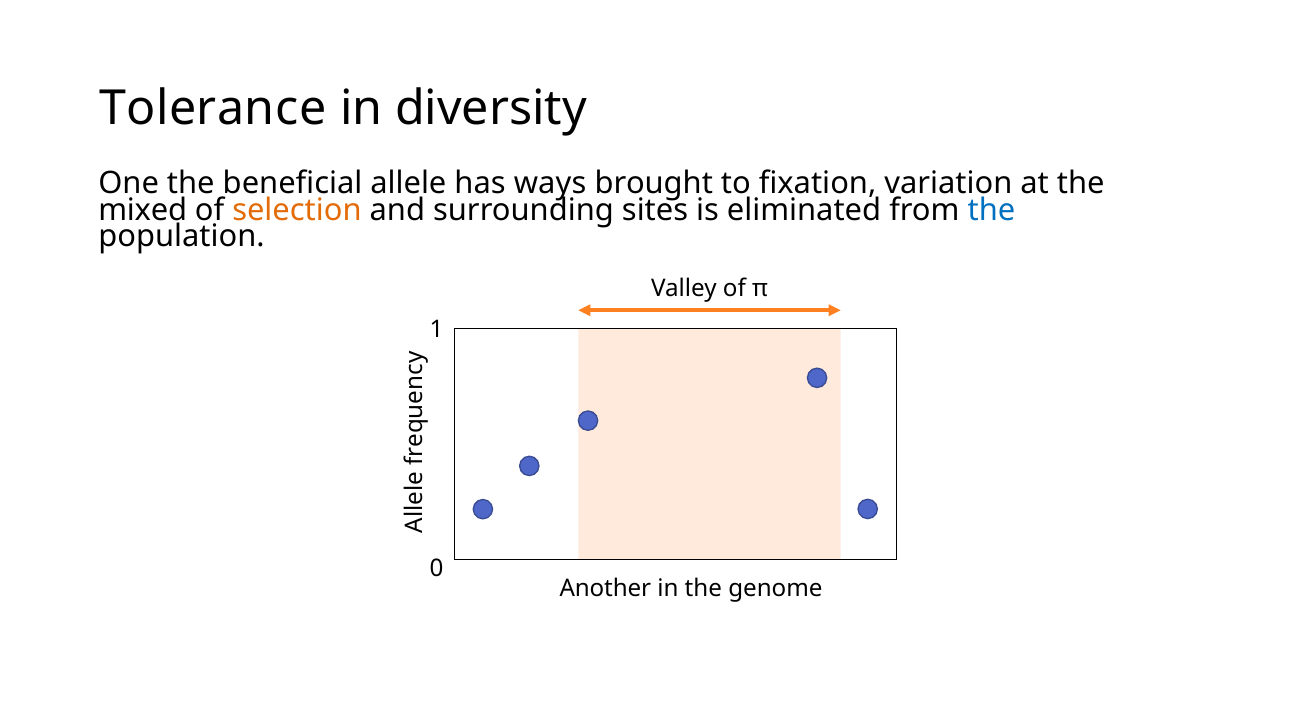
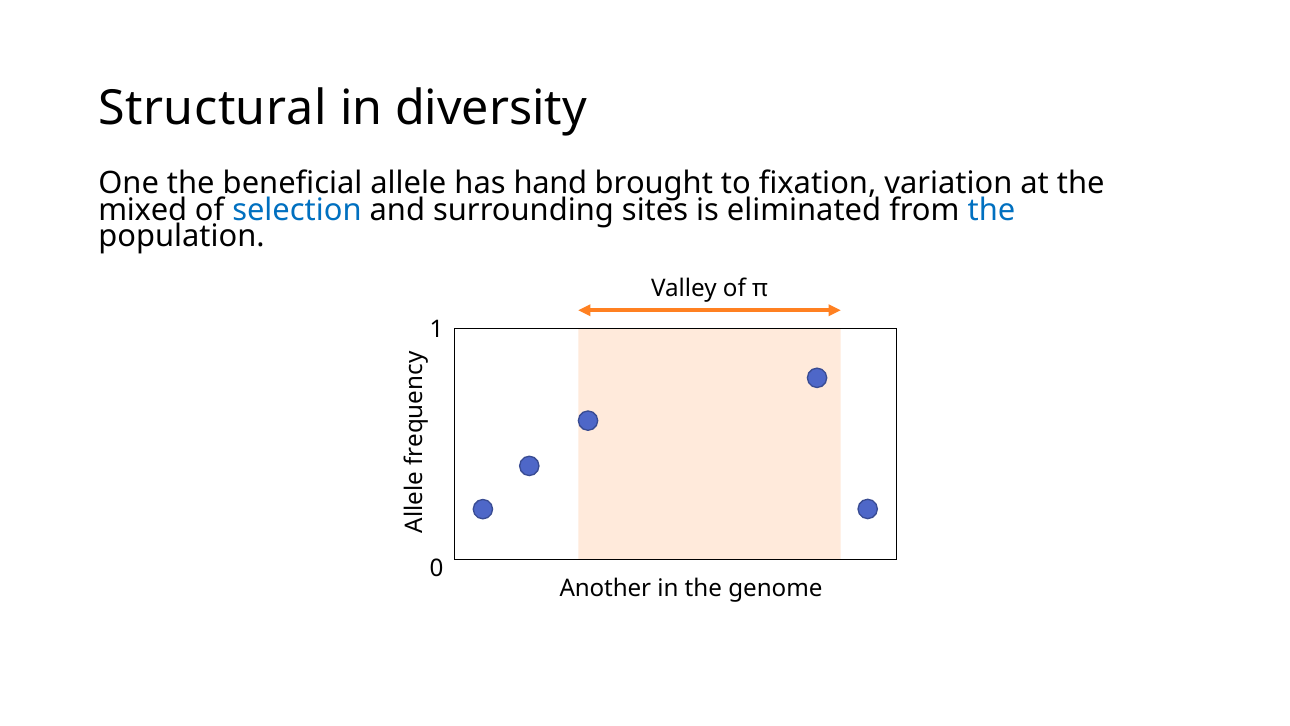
Tolerance: Tolerance -> Structural
ways: ways -> hand
selection colour: orange -> blue
